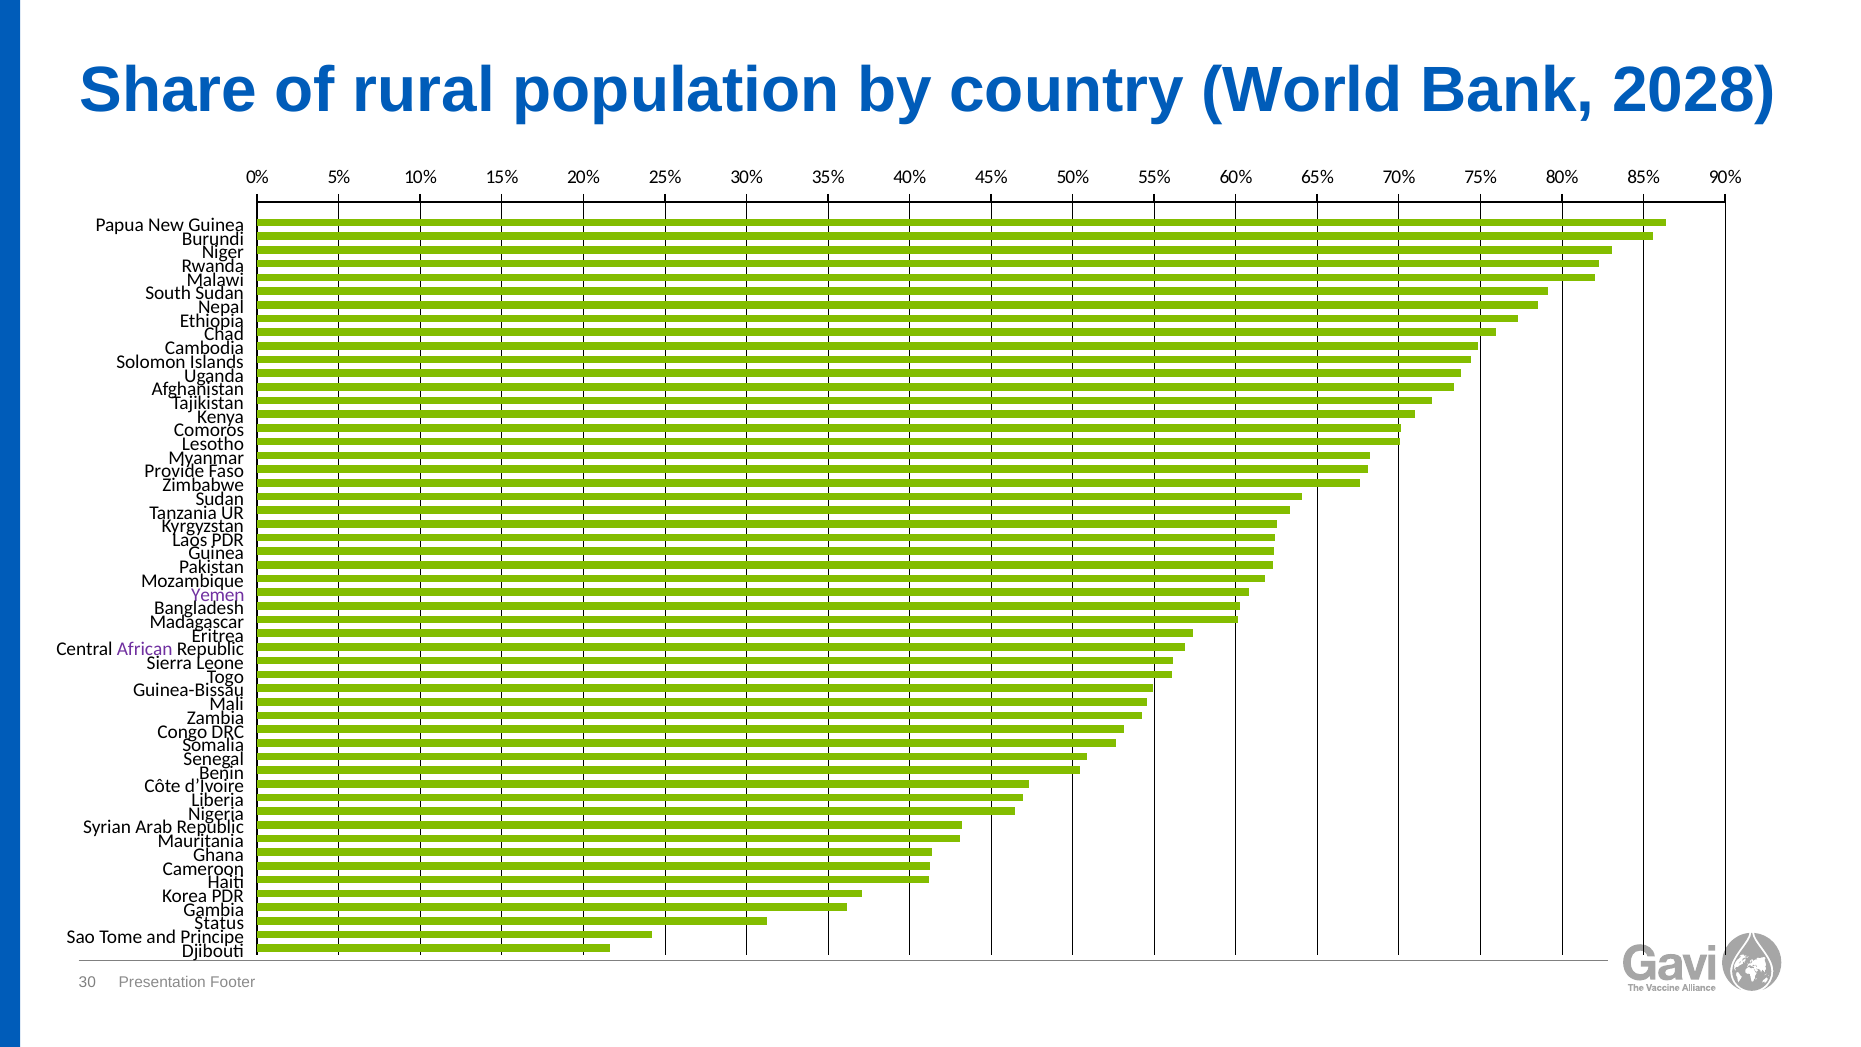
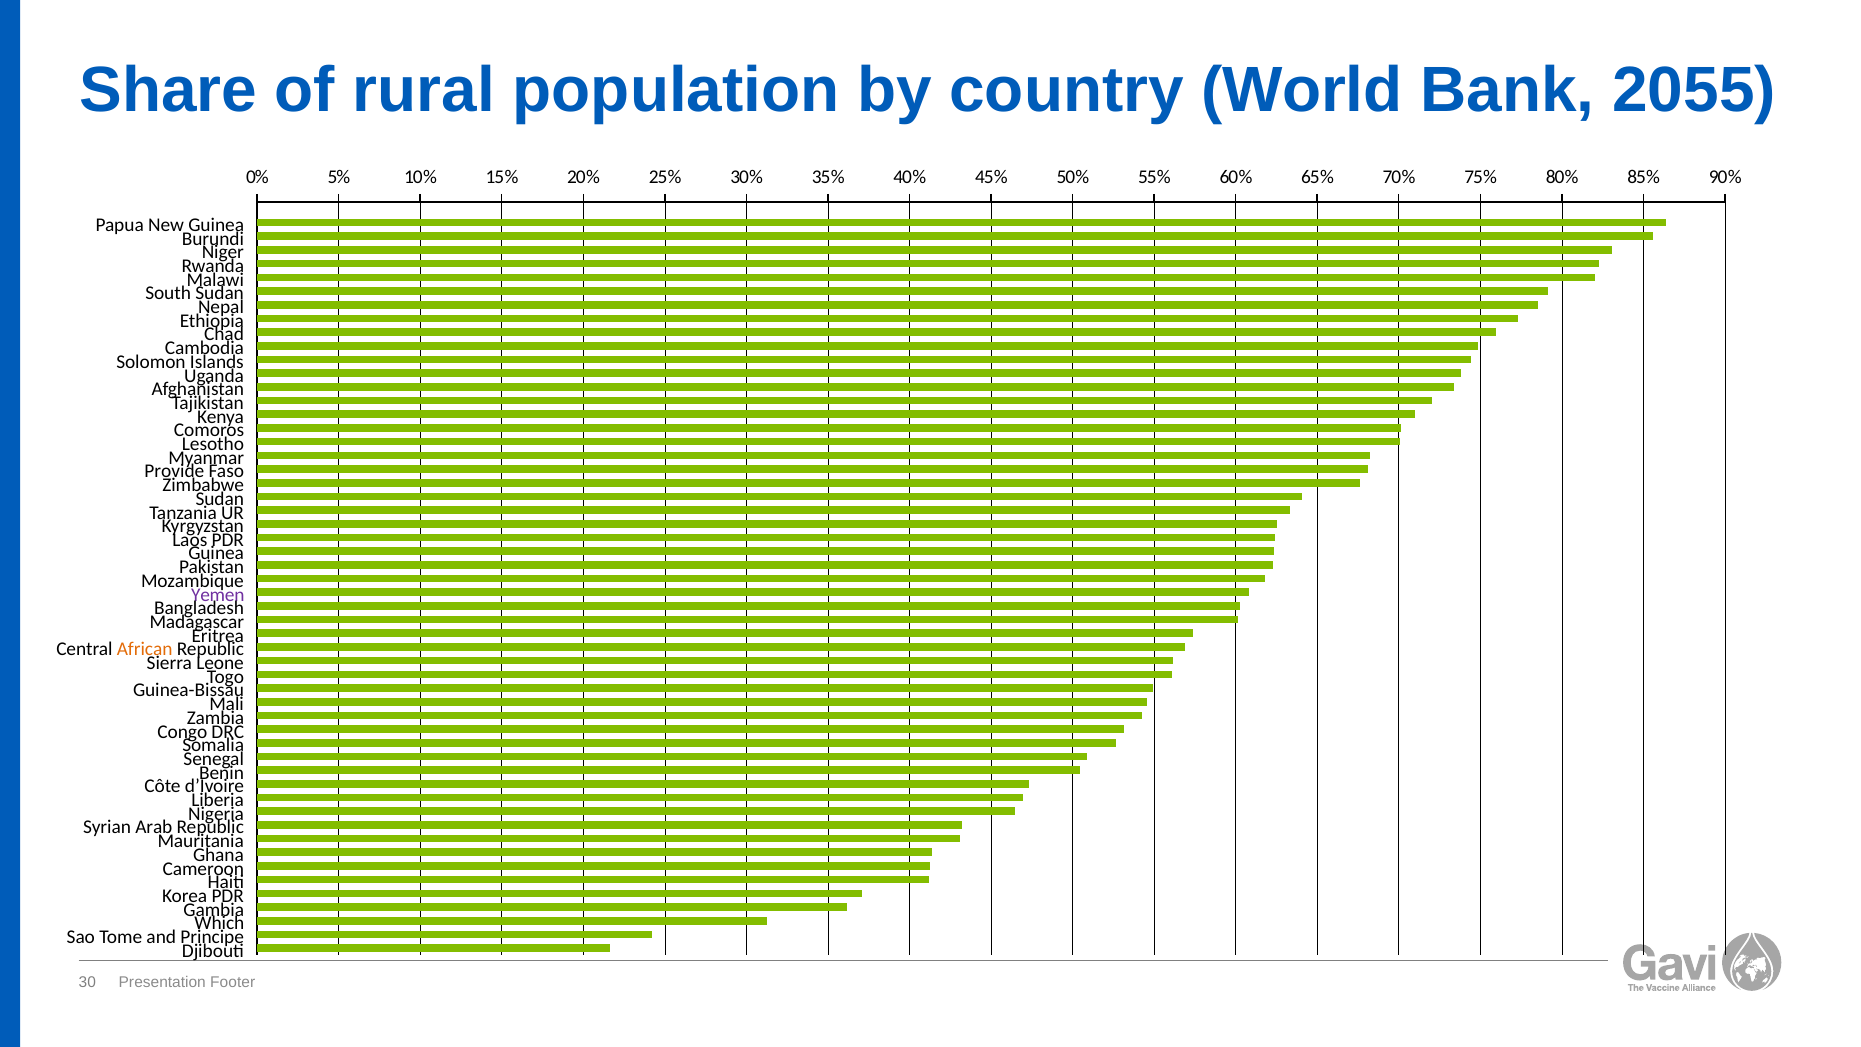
2028: 2028 -> 2055
African colour: purple -> orange
Status: Status -> Which
